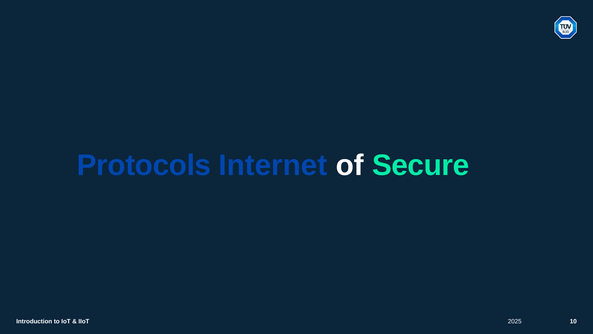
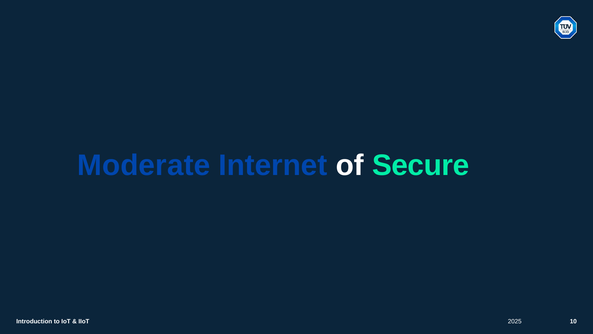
Protocols: Protocols -> Moderate
